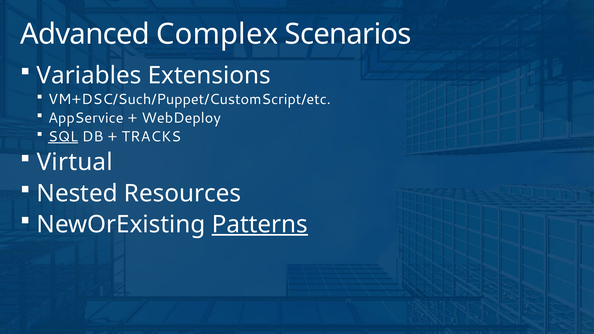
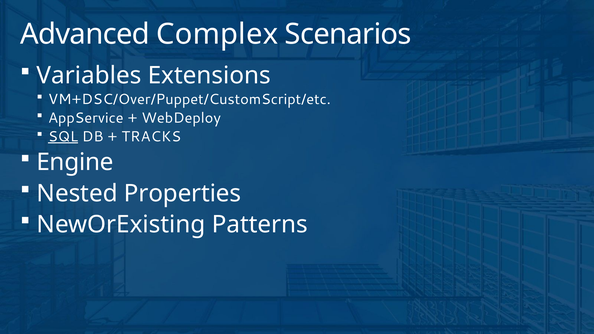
VM+DSC/Such/Puppet/CustomScript/etc: VM+DSC/Such/Puppet/CustomScript/etc -> VM+DSC/Over/Puppet/CustomScript/etc
Virtual: Virtual -> Engine
Resources: Resources -> Properties
Patterns underline: present -> none
